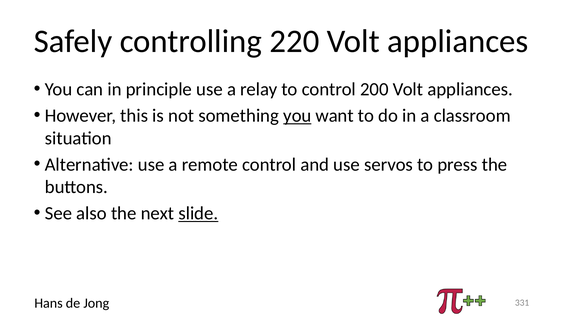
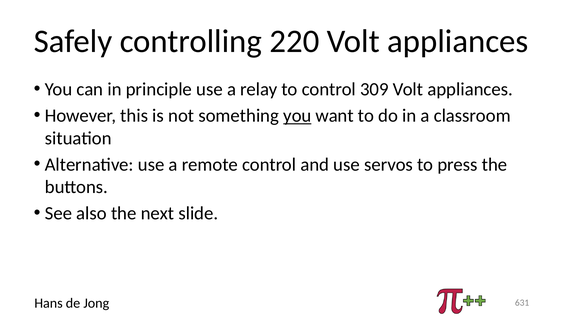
200: 200 -> 309
slide underline: present -> none
331: 331 -> 631
